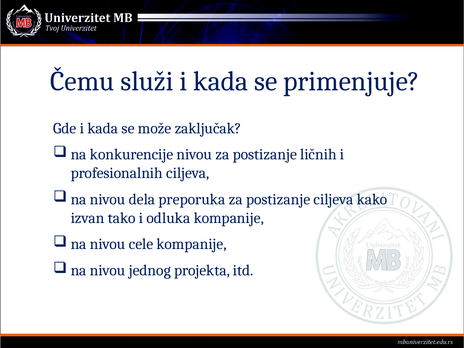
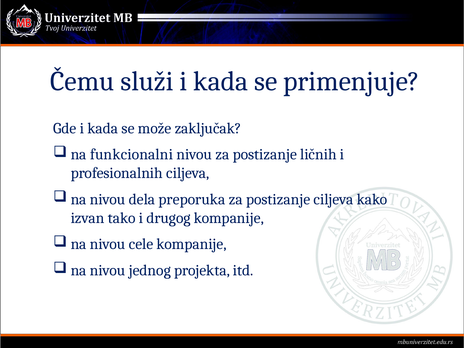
konkurencije: konkurencije -> funkcionalni
odluka: odluka -> drugog
